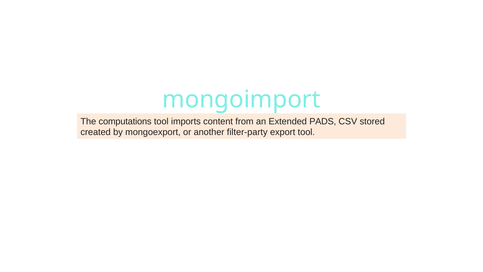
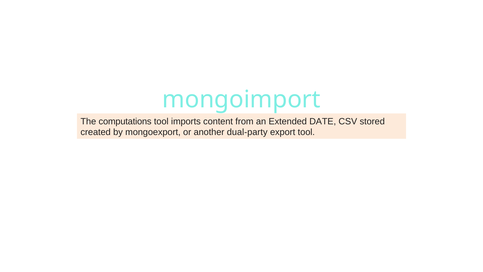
PADS: PADS -> DATE
filter-party: filter-party -> dual-party
